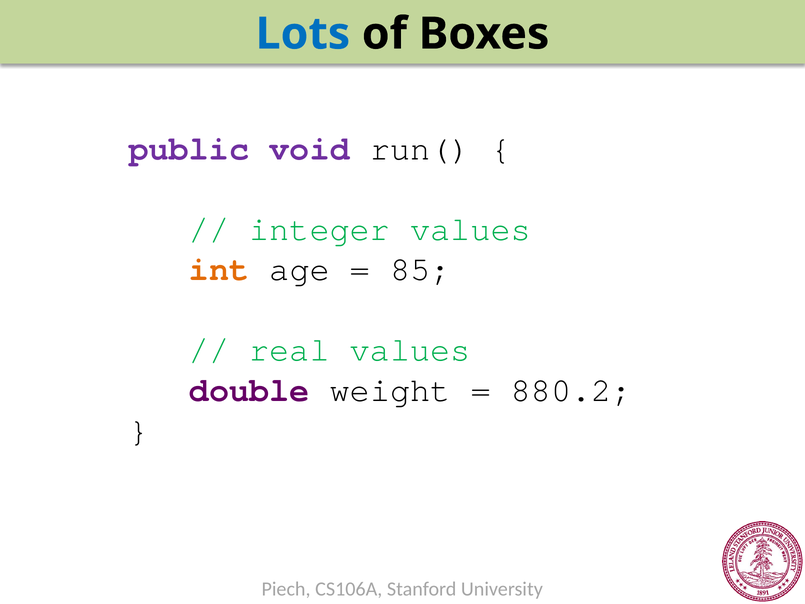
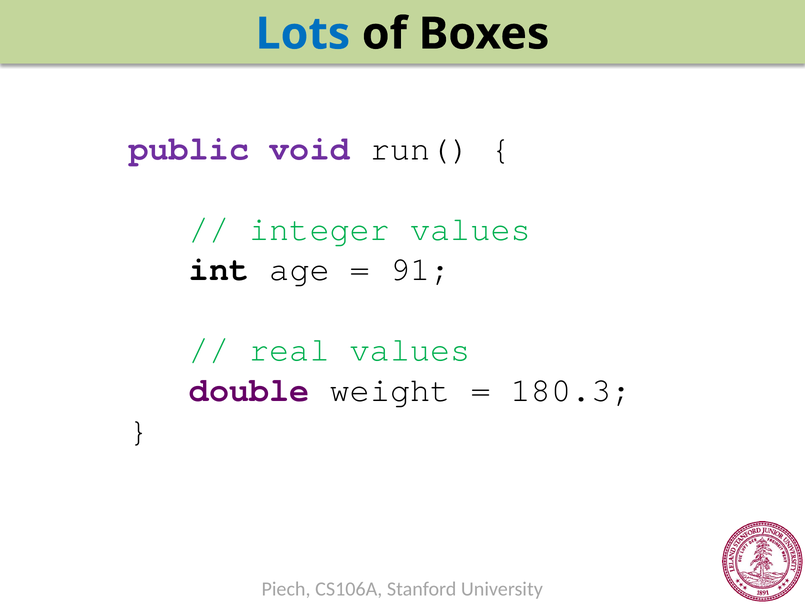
int colour: orange -> black
85: 85 -> 91
880.2: 880.2 -> 180.3
